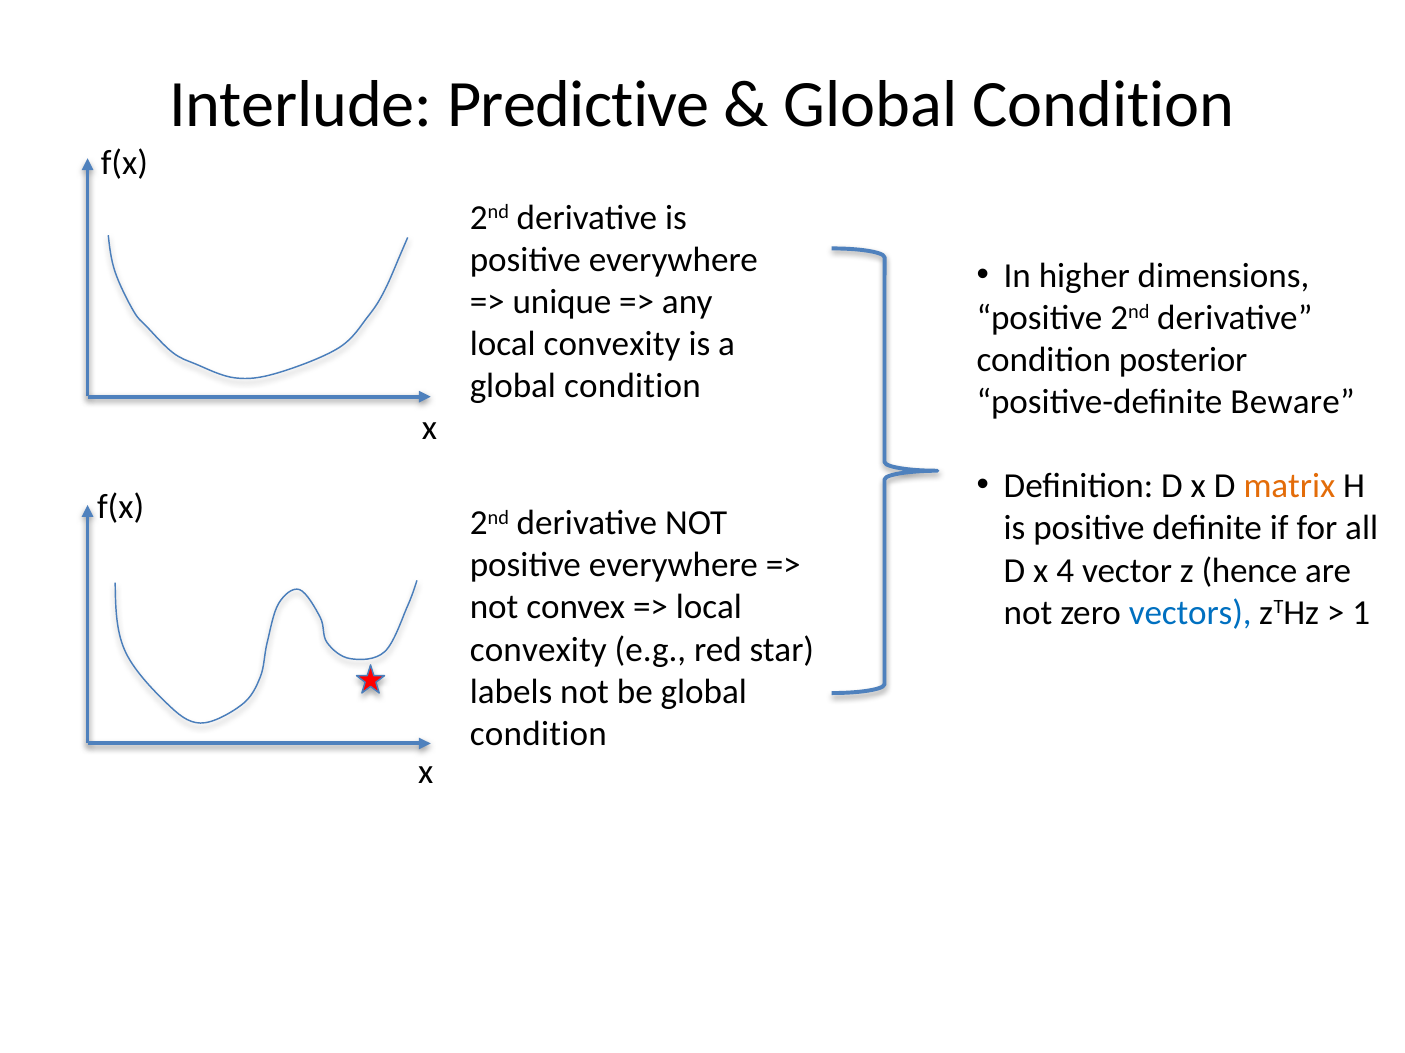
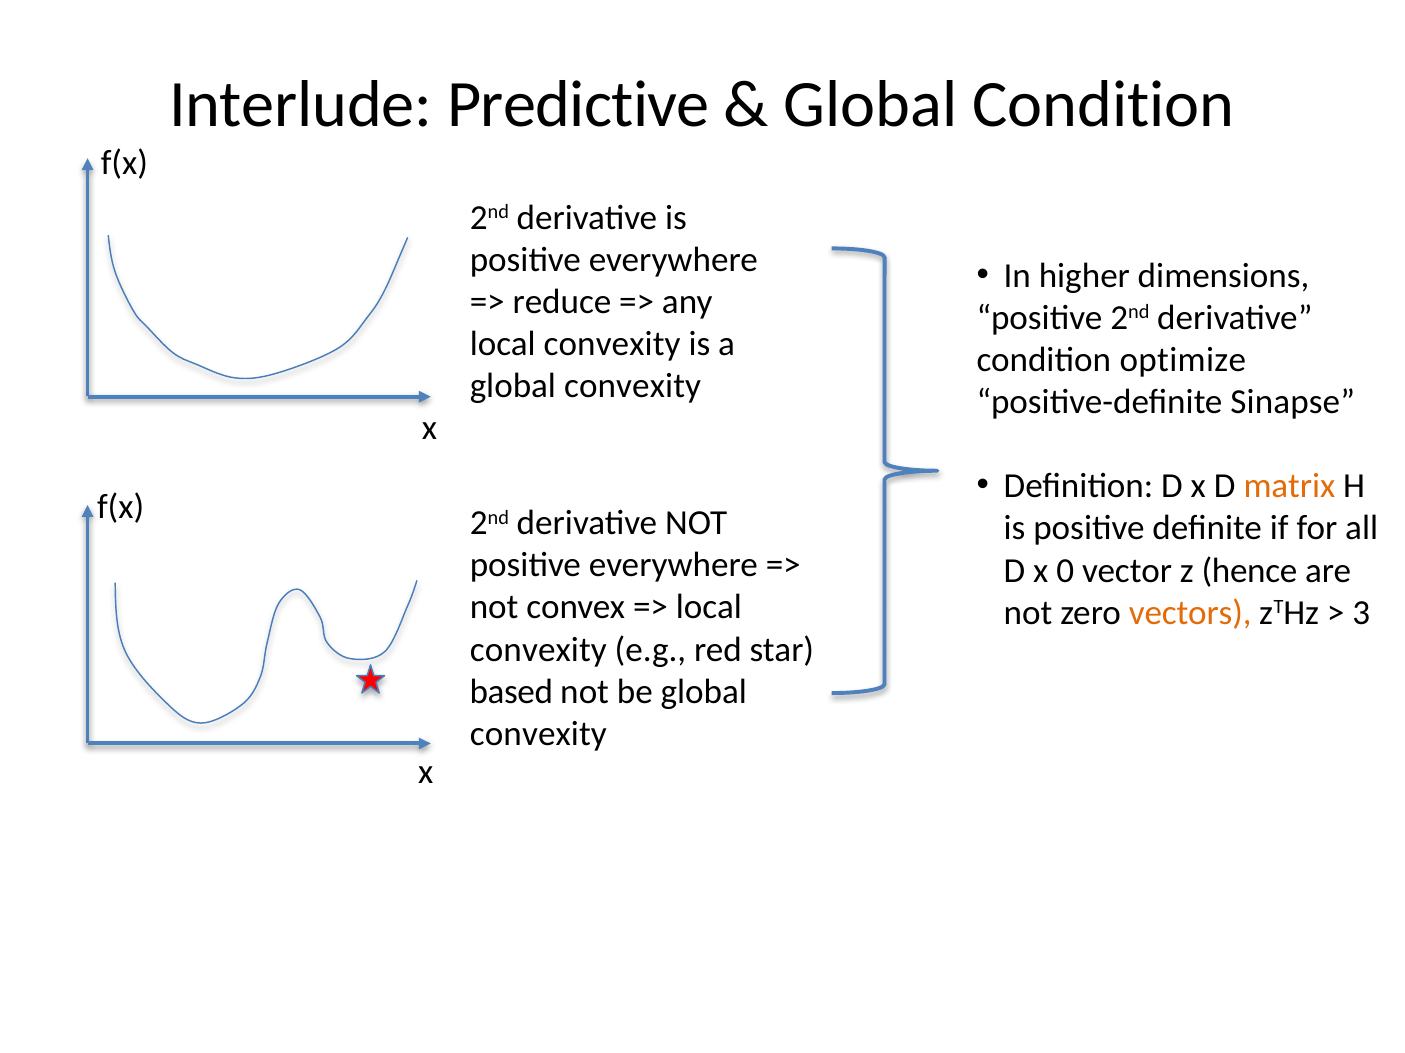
unique: unique -> reduce
posterior: posterior -> optimize
condition at (632, 387): condition -> convexity
Beware: Beware -> Sinapse
4: 4 -> 0
vectors colour: blue -> orange
1: 1 -> 3
labels: labels -> based
condition at (538, 734): condition -> convexity
